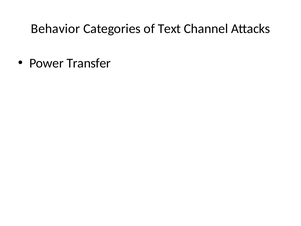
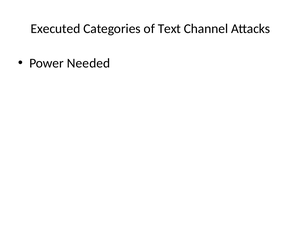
Behavior: Behavior -> Executed
Transfer: Transfer -> Needed
